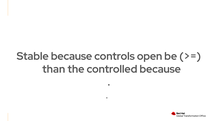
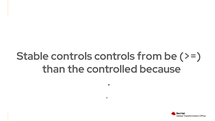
Stable because: because -> controls
open: open -> from
